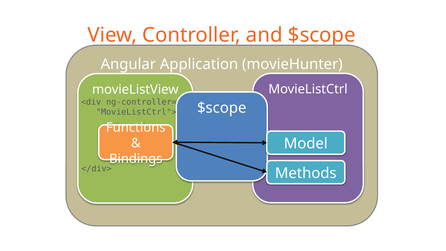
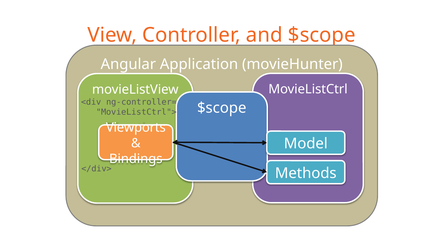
Functions: Functions -> Viewports
